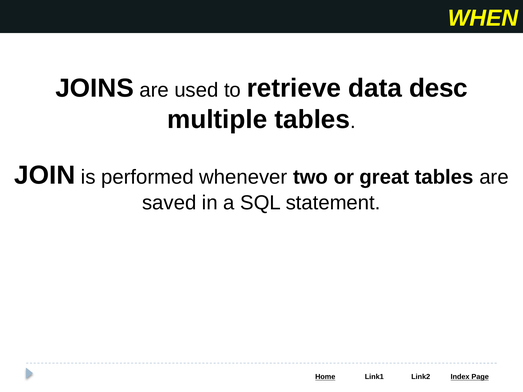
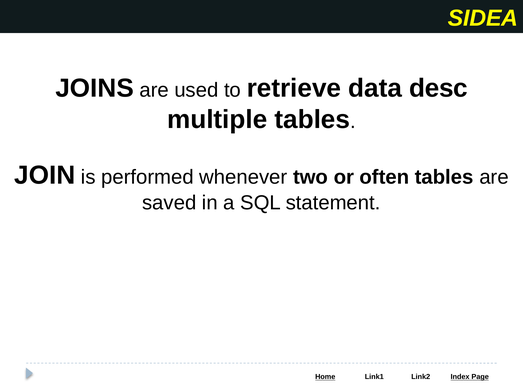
WHEN: WHEN -> SIDEA
great: great -> often
